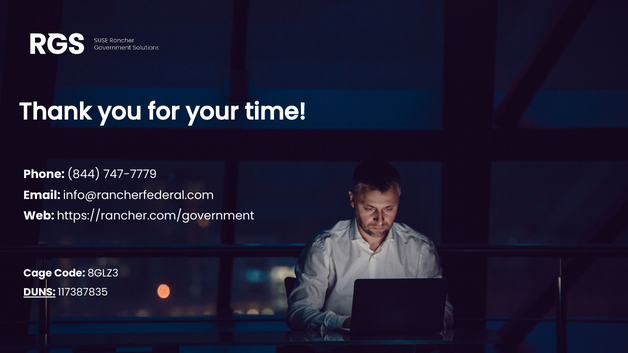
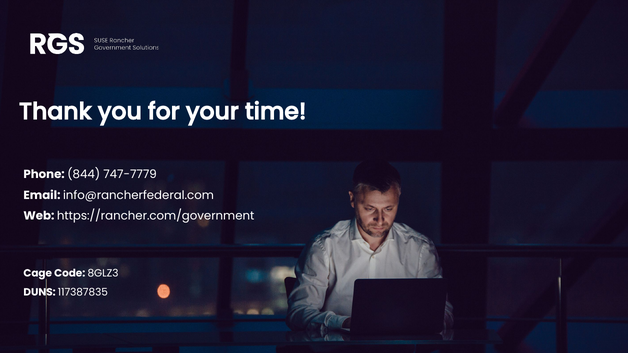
DUNS underline: present -> none
